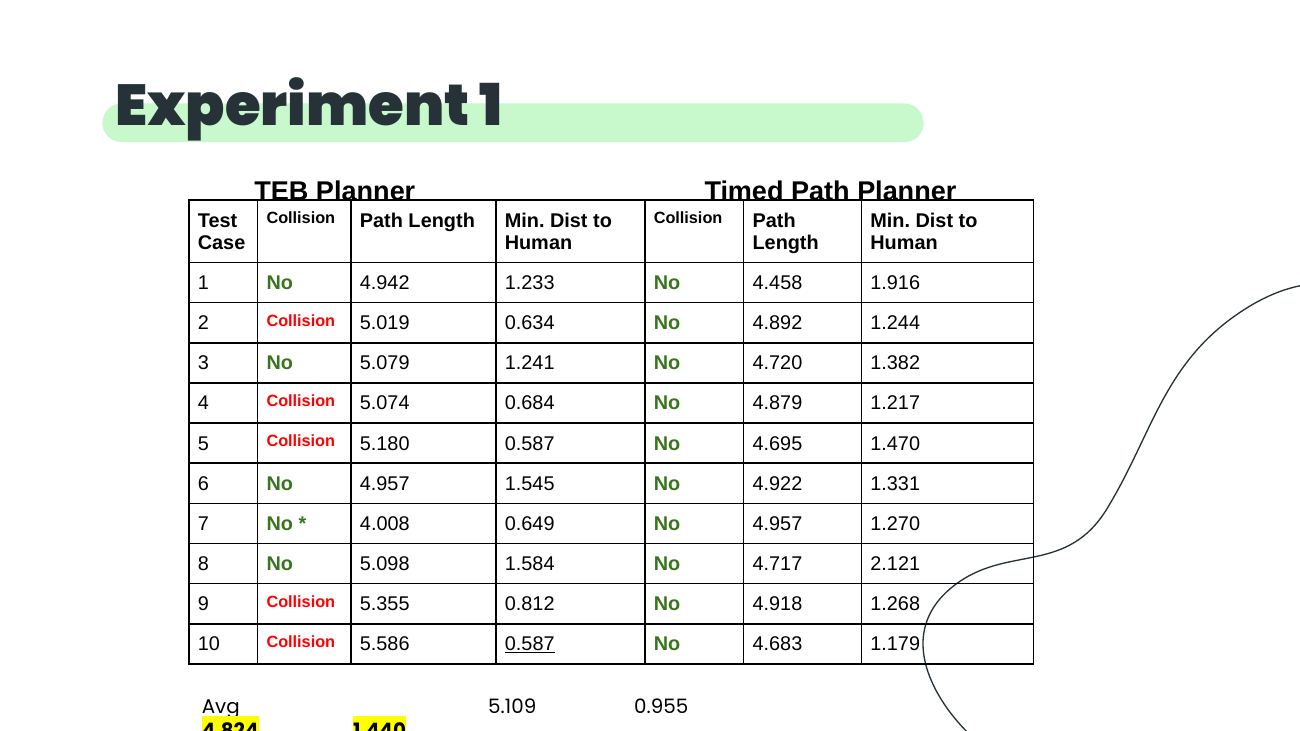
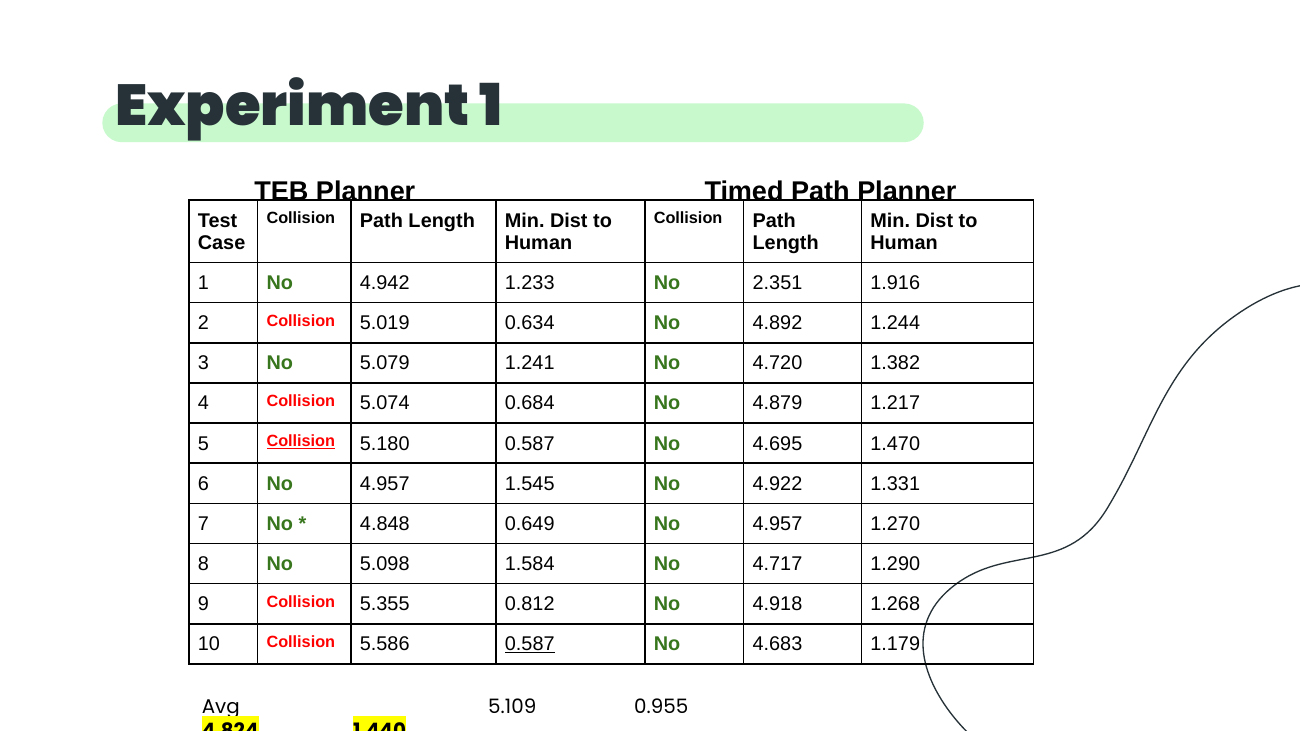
4.458: 4.458 -> 2.351
Collision at (301, 442) underline: none -> present
4.008: 4.008 -> 4.848
2.121: 2.121 -> 1.290
